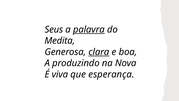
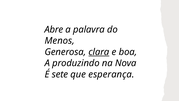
Seus: Seus -> Abre
palavra underline: present -> none
Medita: Medita -> Menos
viva: viva -> sete
